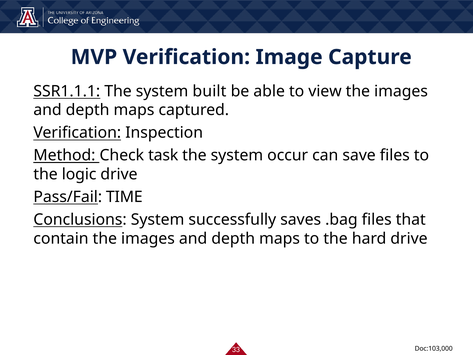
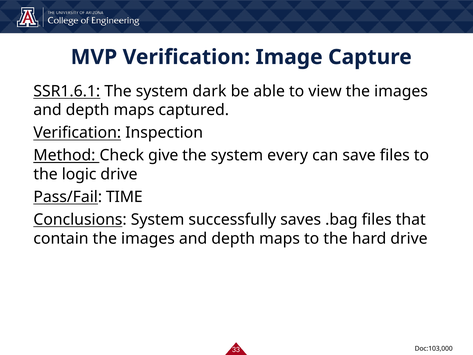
SSR1.1.1: SSR1.1.1 -> SSR1.6.1
built: built -> dark
task: task -> give
occur: occur -> every
